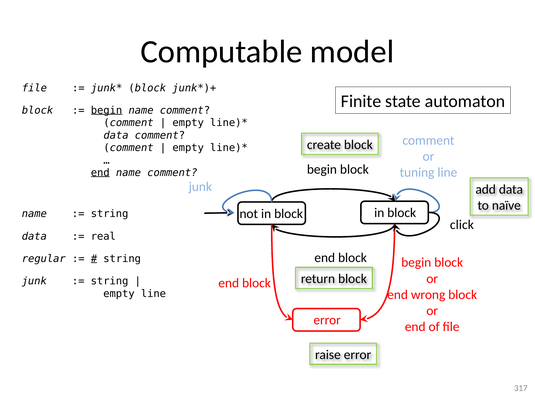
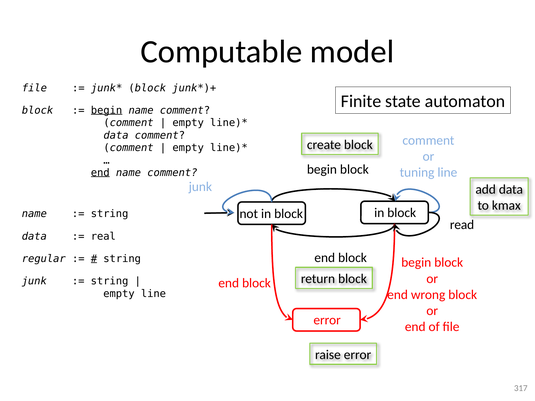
naïve: naïve -> kmax
click: click -> read
